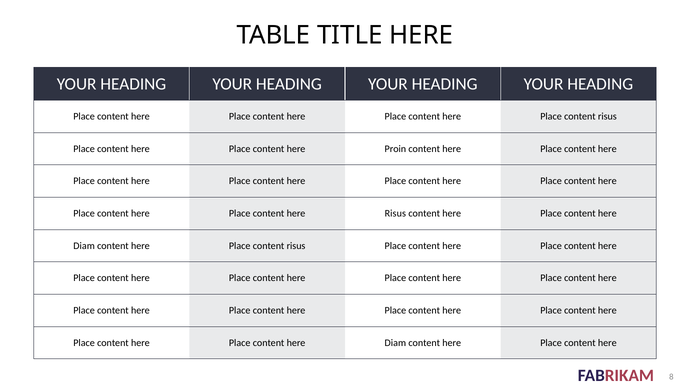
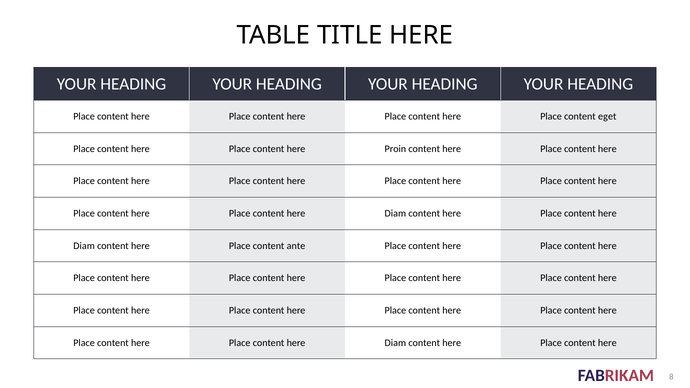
risus at (607, 116): risus -> eget
Risus at (395, 213): Risus -> Diam
risus at (296, 246): risus -> ante
